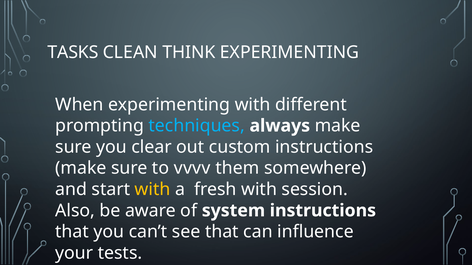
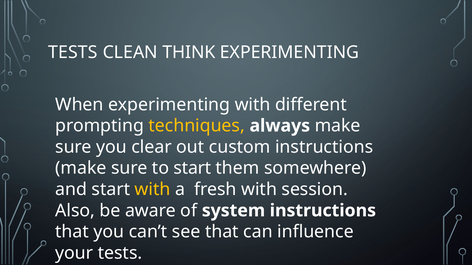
TASKS at (73, 52): TASKS -> TESTS
techniques colour: light blue -> yellow
to vvvv: vvvv -> start
